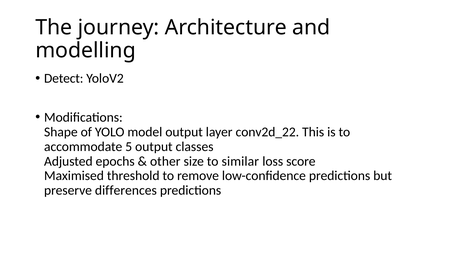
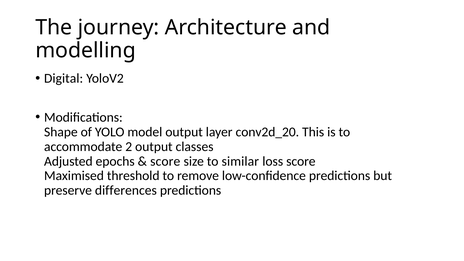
Detect: Detect -> Digital
conv2d_22: conv2d_22 -> conv2d_20
5: 5 -> 2
other at (165, 161): other -> score
